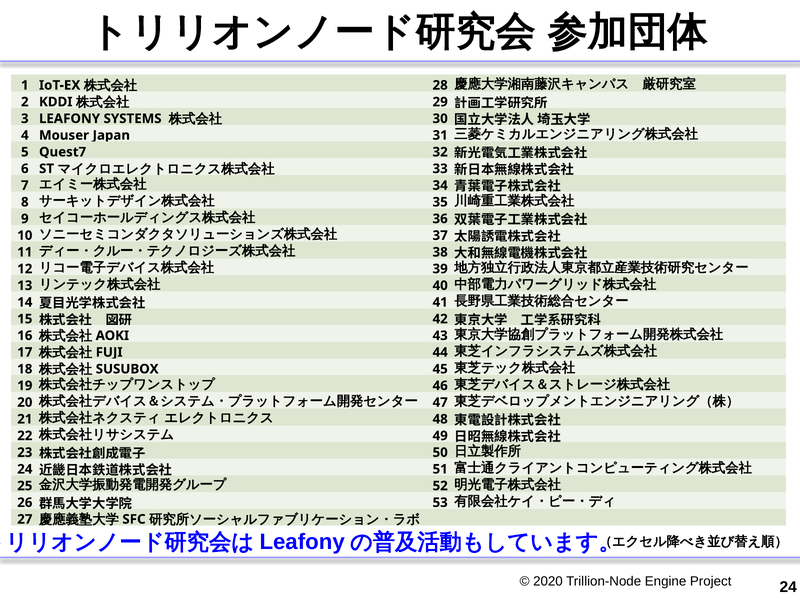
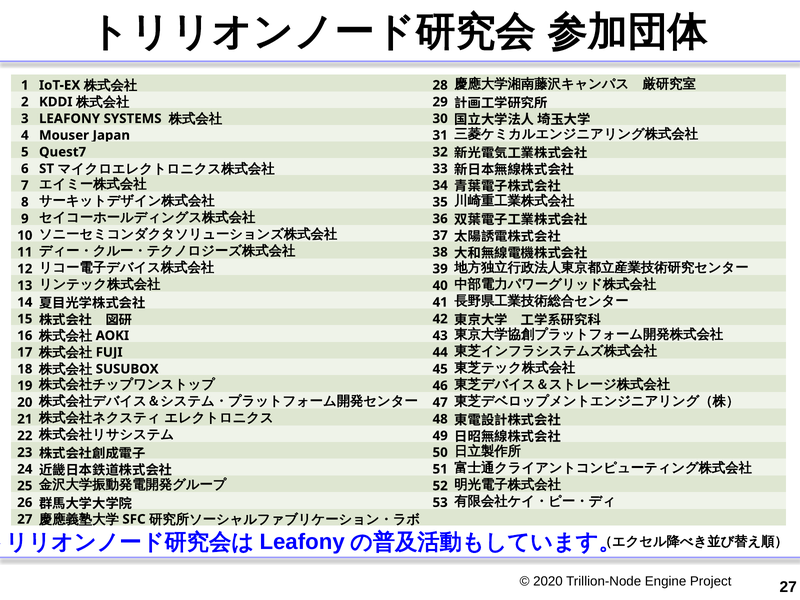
24 at (788, 587): 24 -> 27
